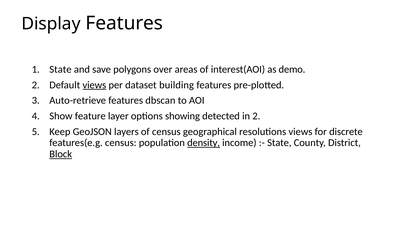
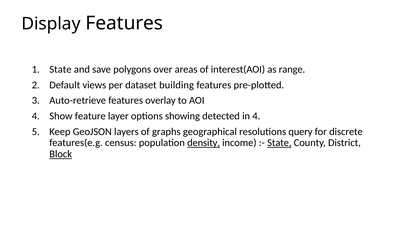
demo: demo -> range
views at (94, 85) underline: present -> none
dbscan: dbscan -> overlay
in 2: 2 -> 4
of census: census -> graphs
resolutions views: views -> query
State at (279, 143) underline: none -> present
